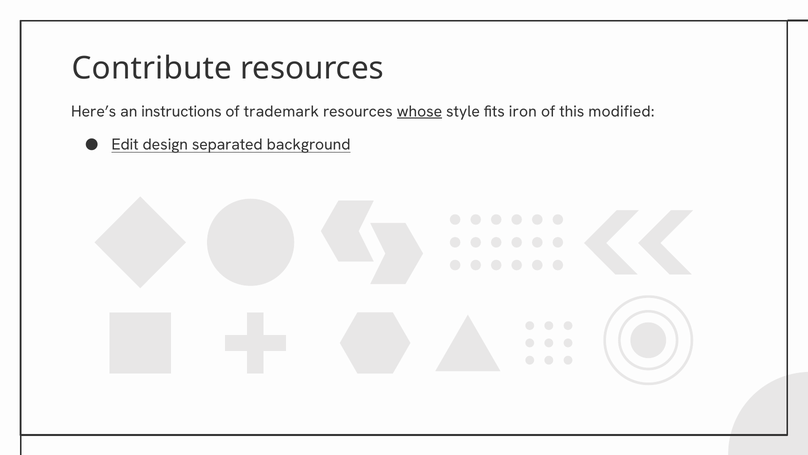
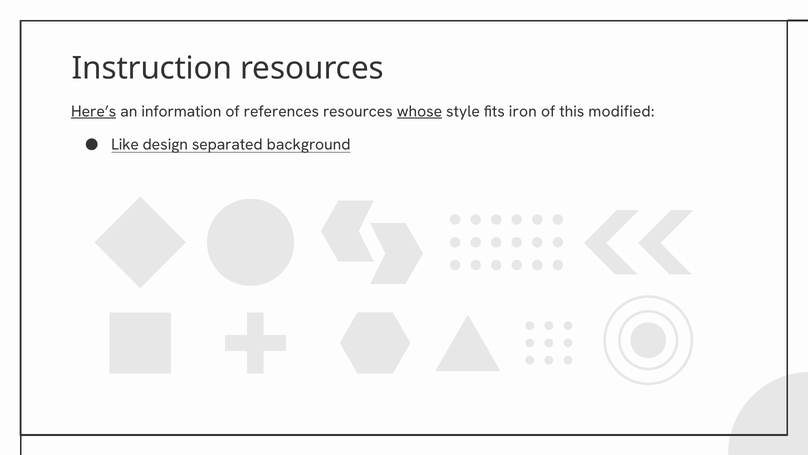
Contribute: Contribute -> Instruction
Here’s underline: none -> present
instructions: instructions -> information
trademark: trademark -> references
Edit: Edit -> Like
